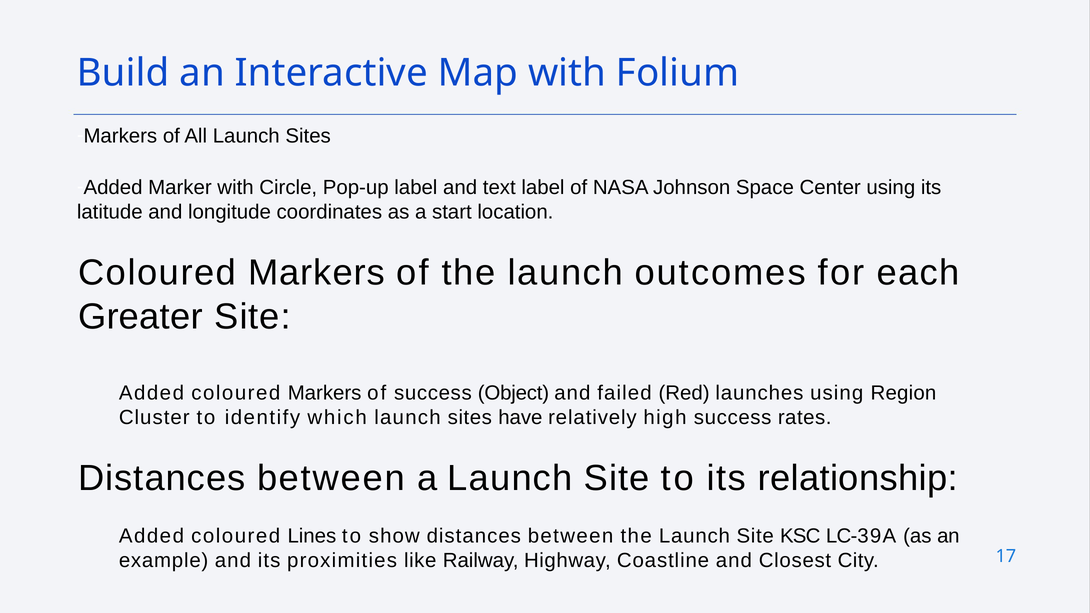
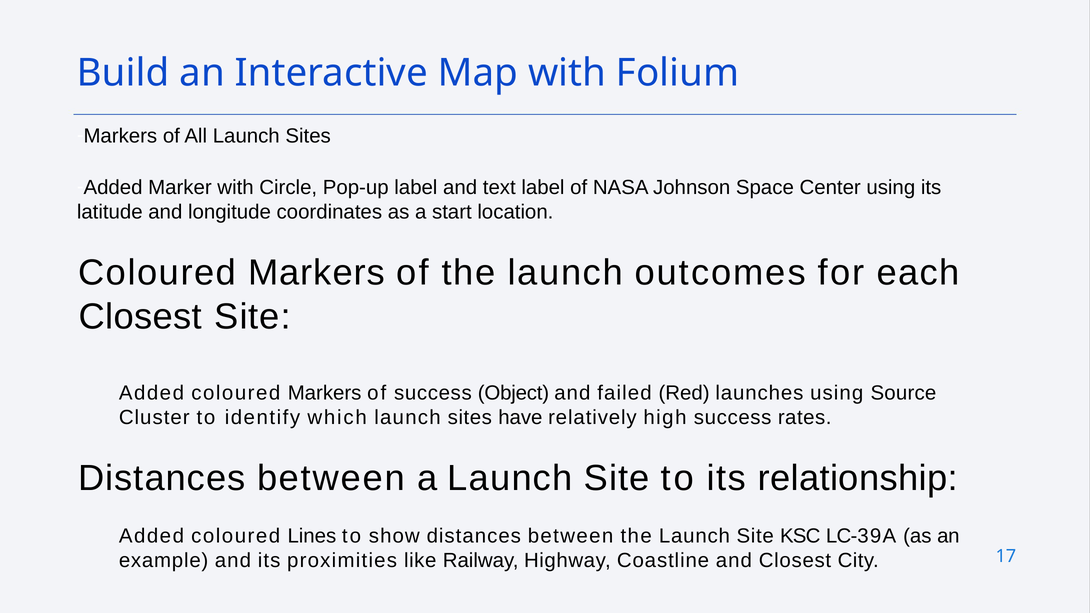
Greater at (140, 317): Greater -> Closest
Region: Region -> Source
